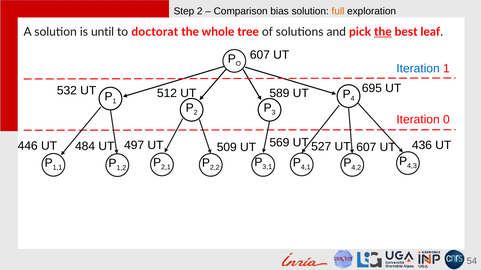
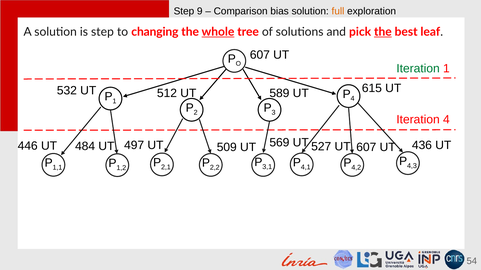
Step 2: 2 -> 9
is until: until -> step
doctorat: doctorat -> changing
whole underline: none -> present
Iteration at (418, 69) colour: blue -> green
695: 695 -> 615
Iteration 0: 0 -> 4
